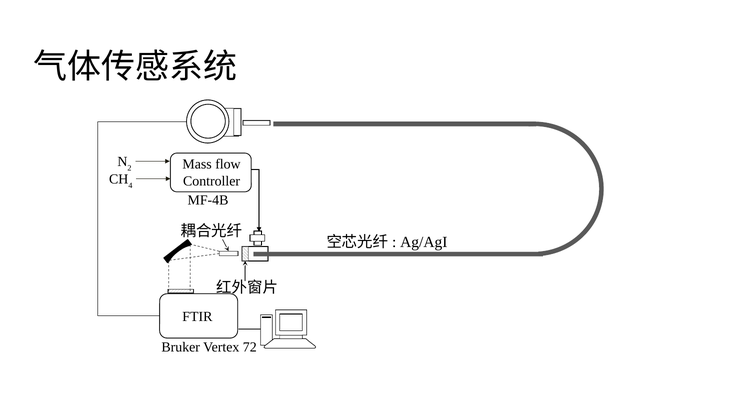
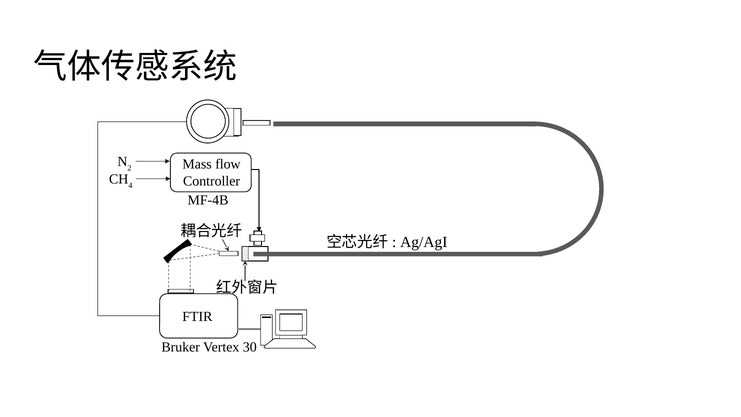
72: 72 -> 30
